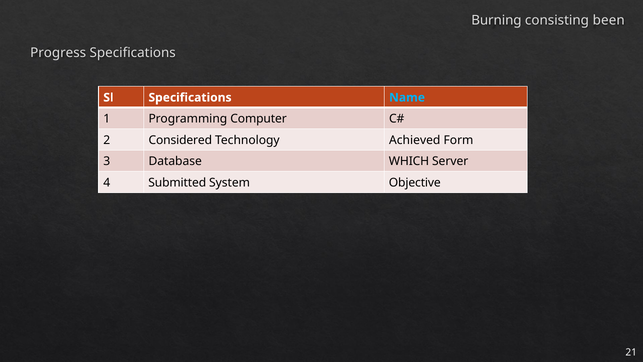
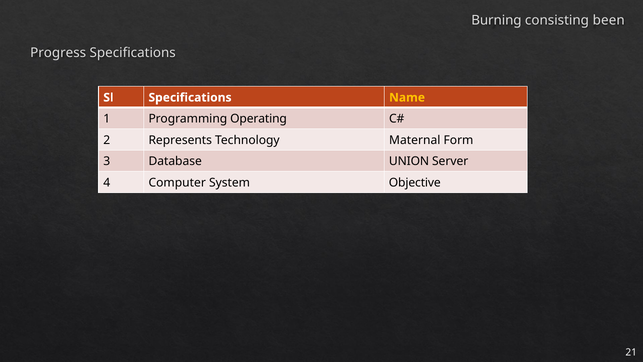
Name colour: light blue -> yellow
Computer: Computer -> Operating
Considered: Considered -> Represents
Achieved: Achieved -> Maternal
WHICH: WHICH -> UNION
Submitted: Submitted -> Computer
